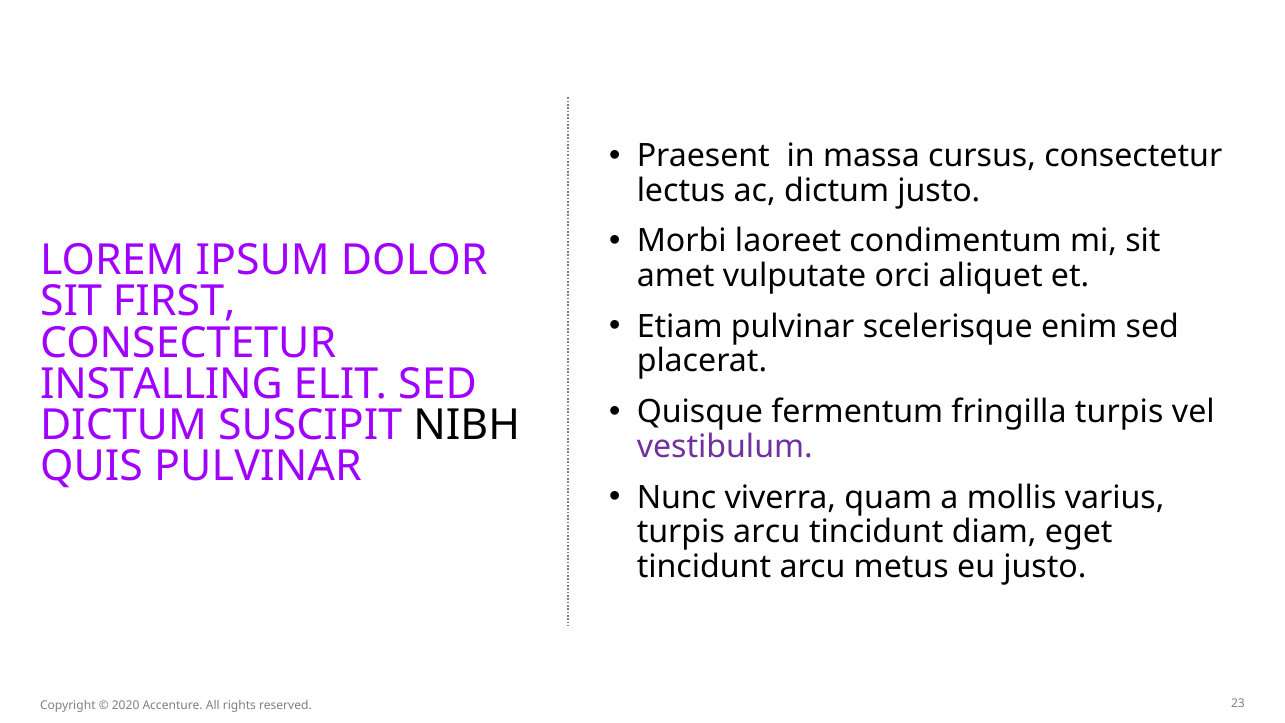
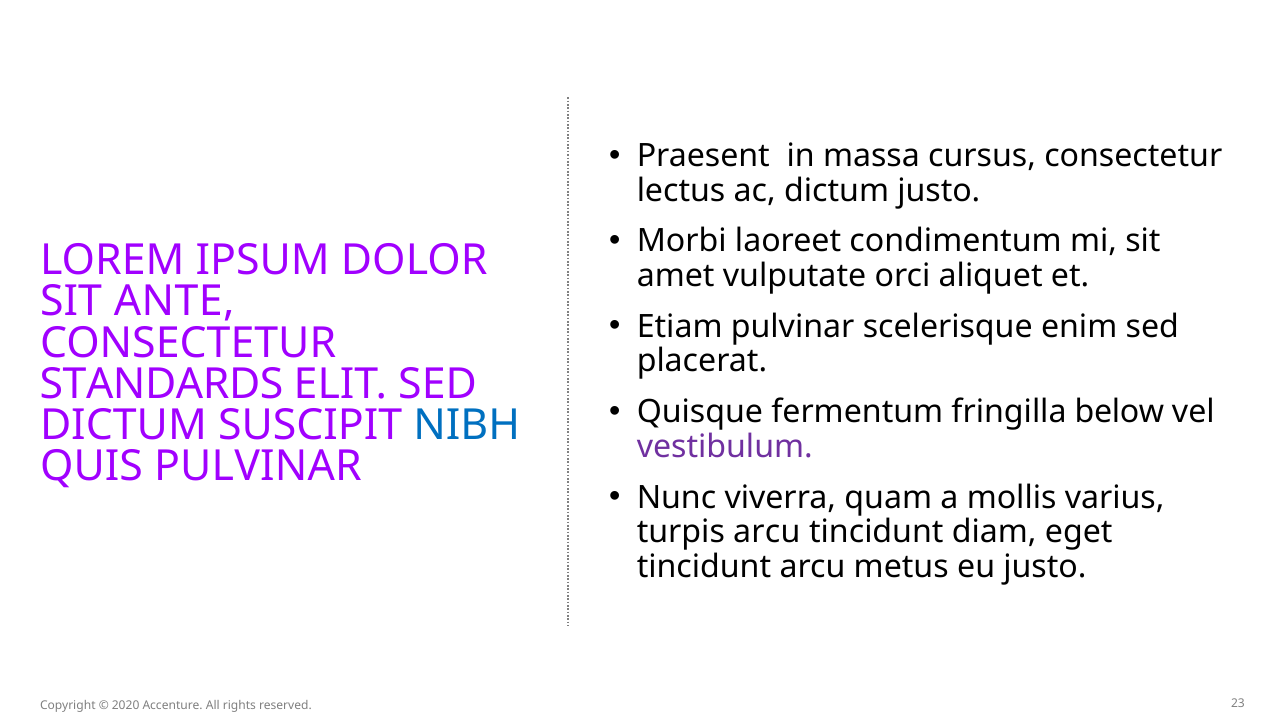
FIRST: FIRST -> ANTE
INSTALLING: INSTALLING -> STANDARDS
fringilla turpis: turpis -> below
NIBH colour: black -> blue
